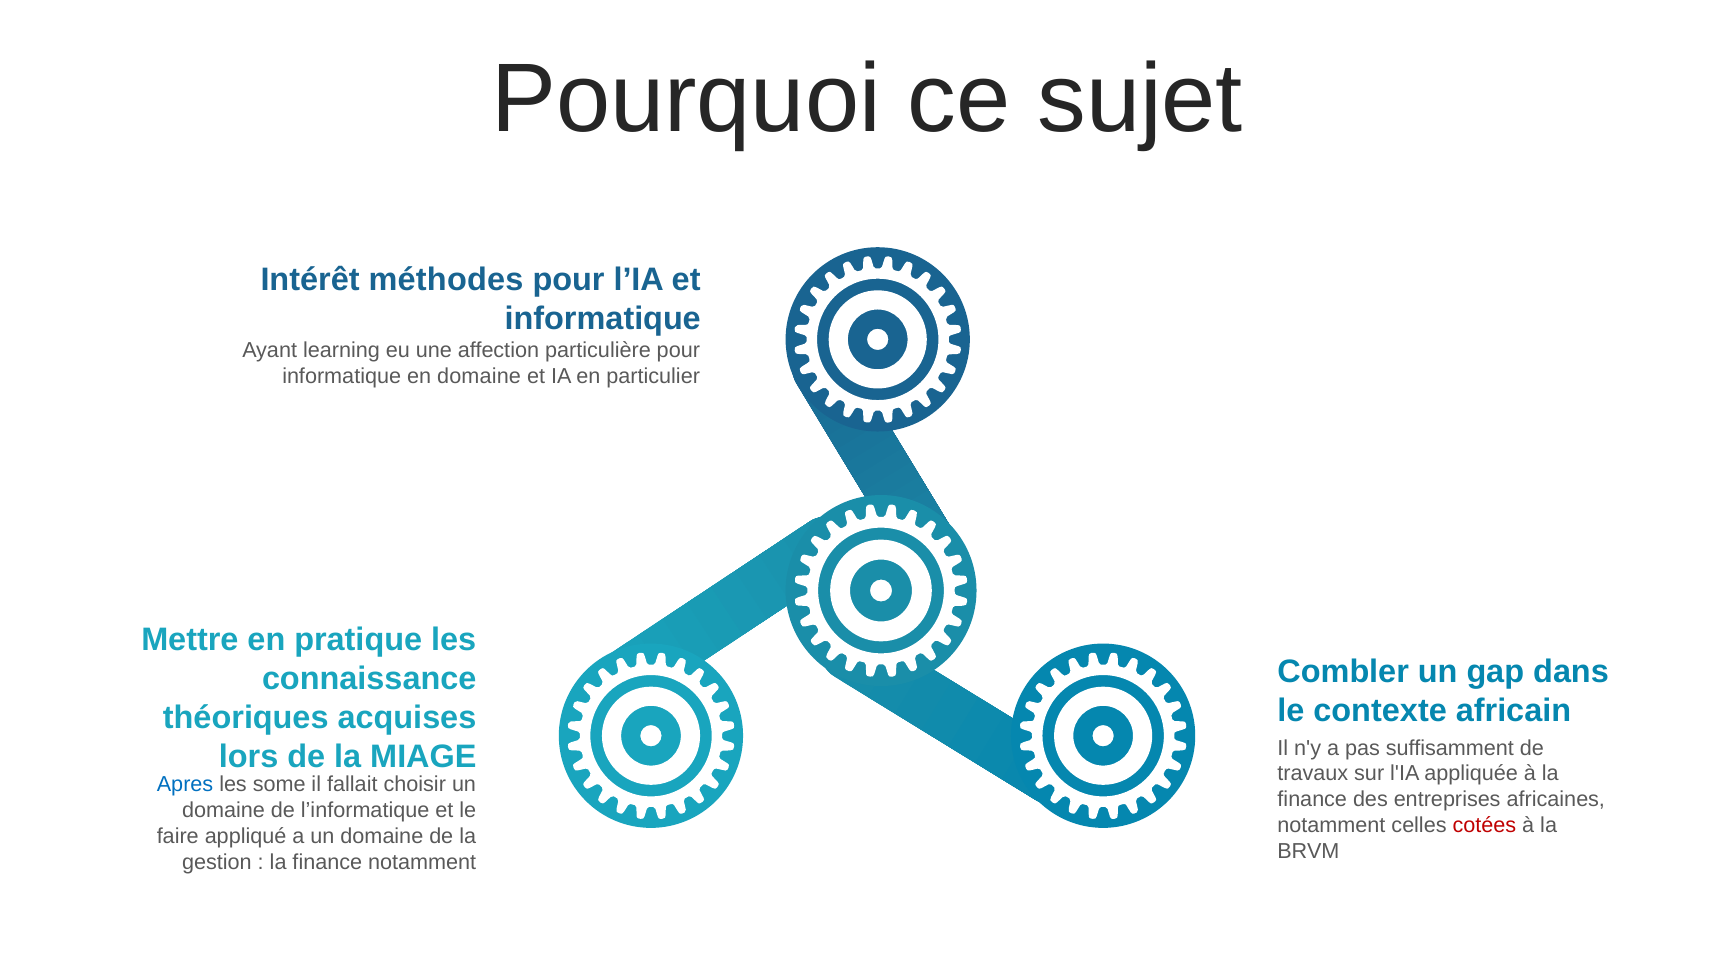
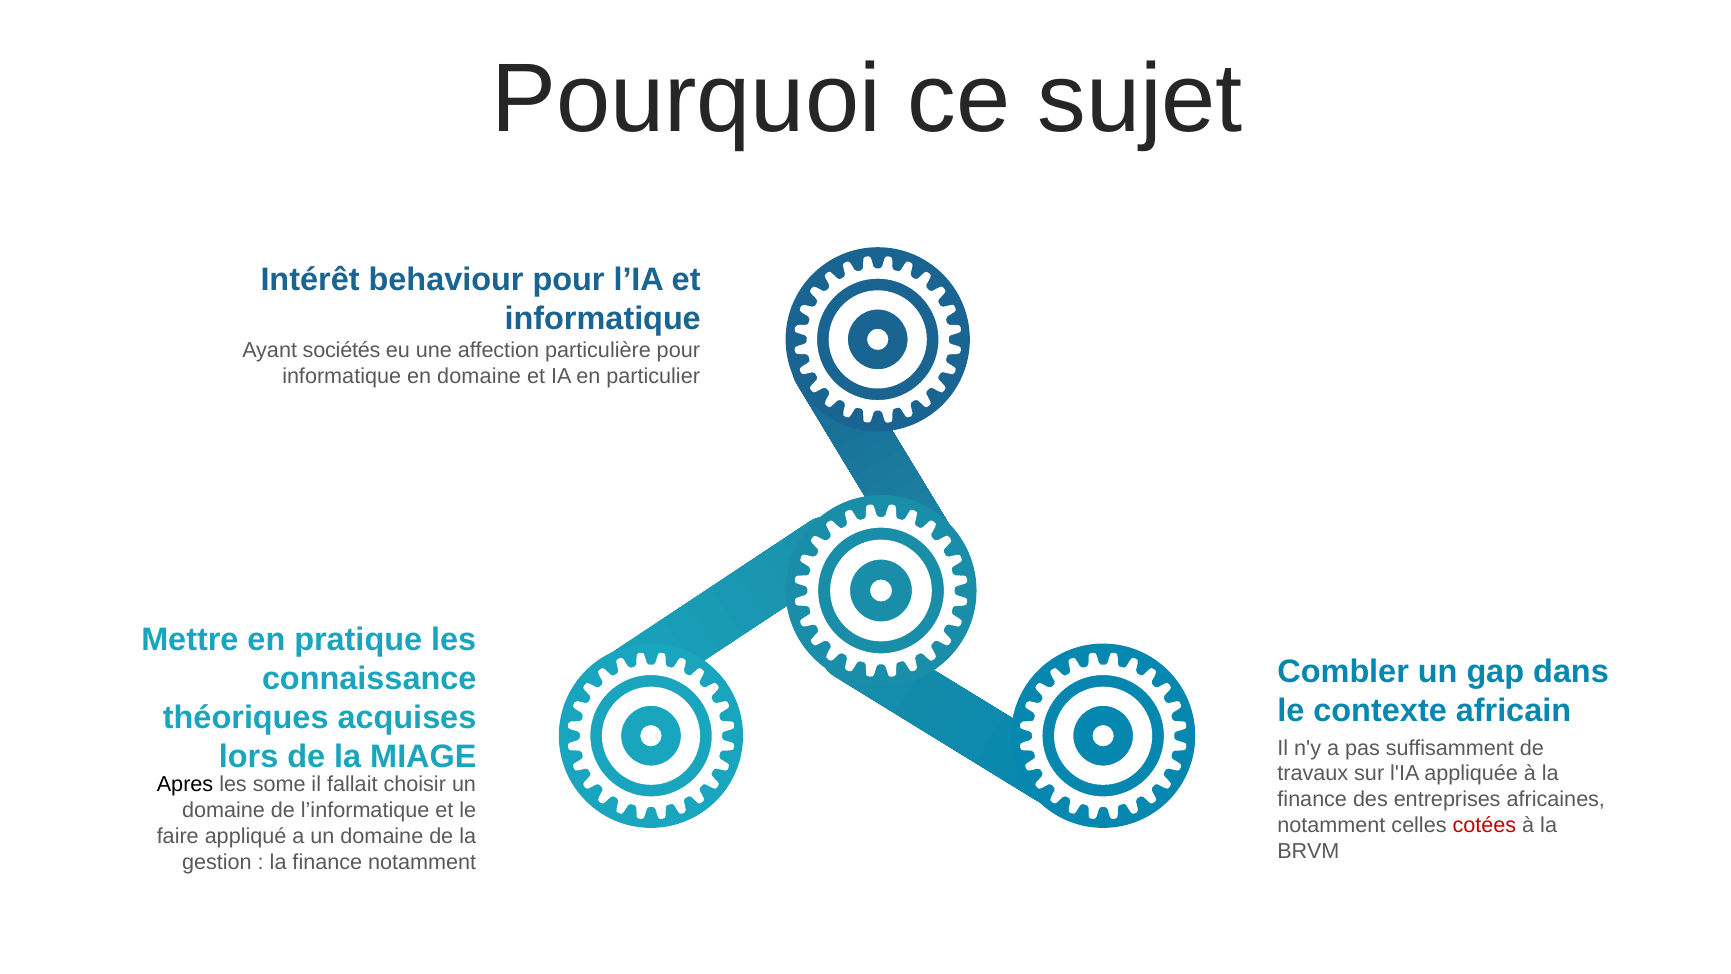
méthodes: méthodes -> behaviour
learning: learning -> sociétés
Apres colour: blue -> black
